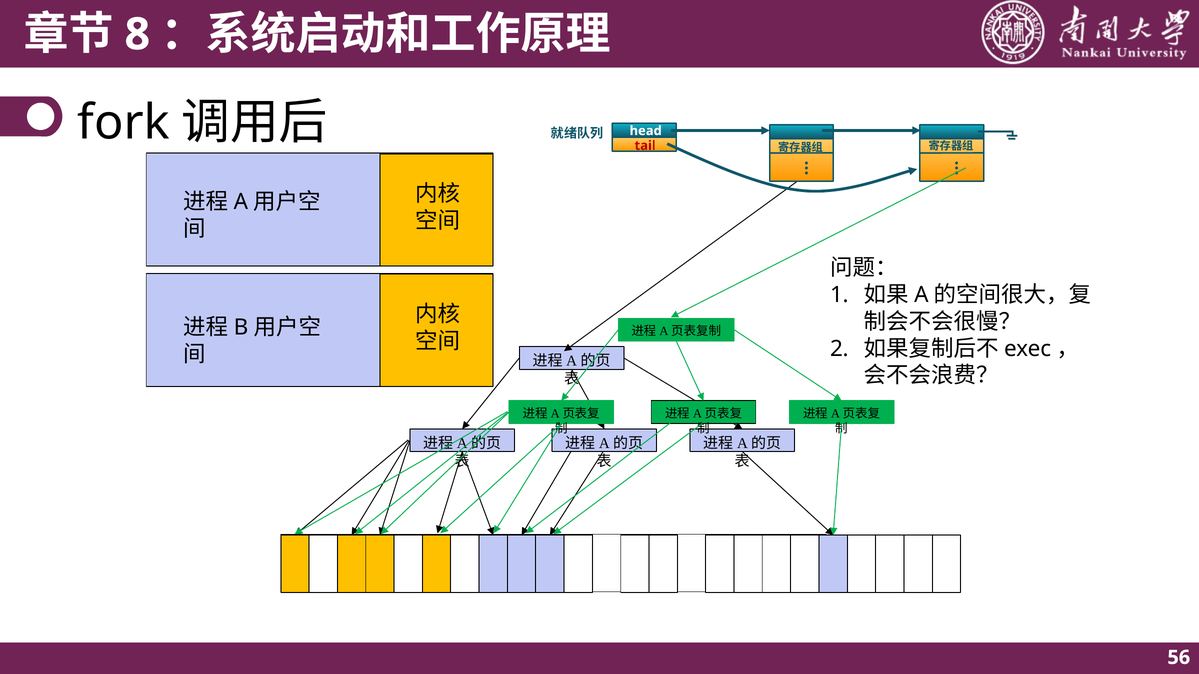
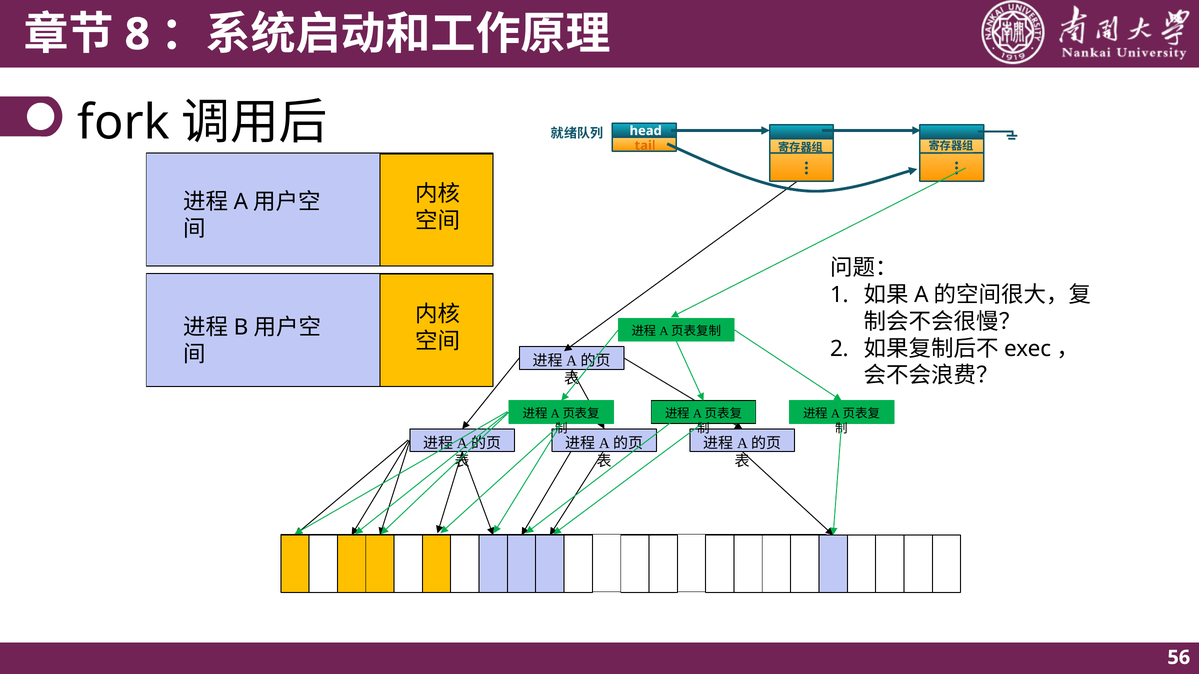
tail colour: red -> orange
